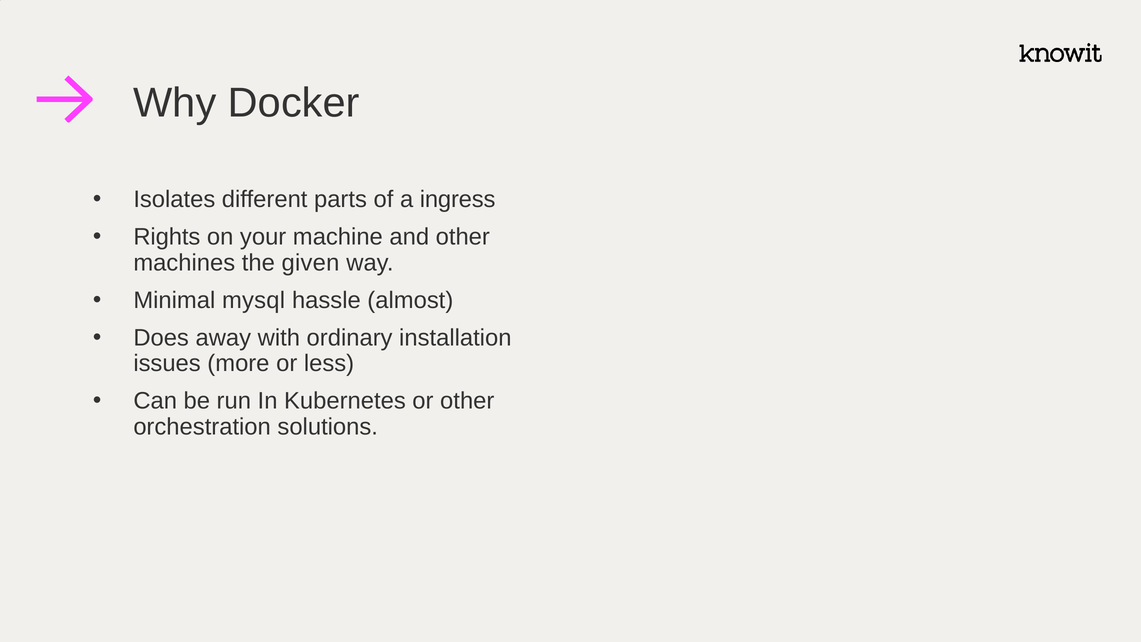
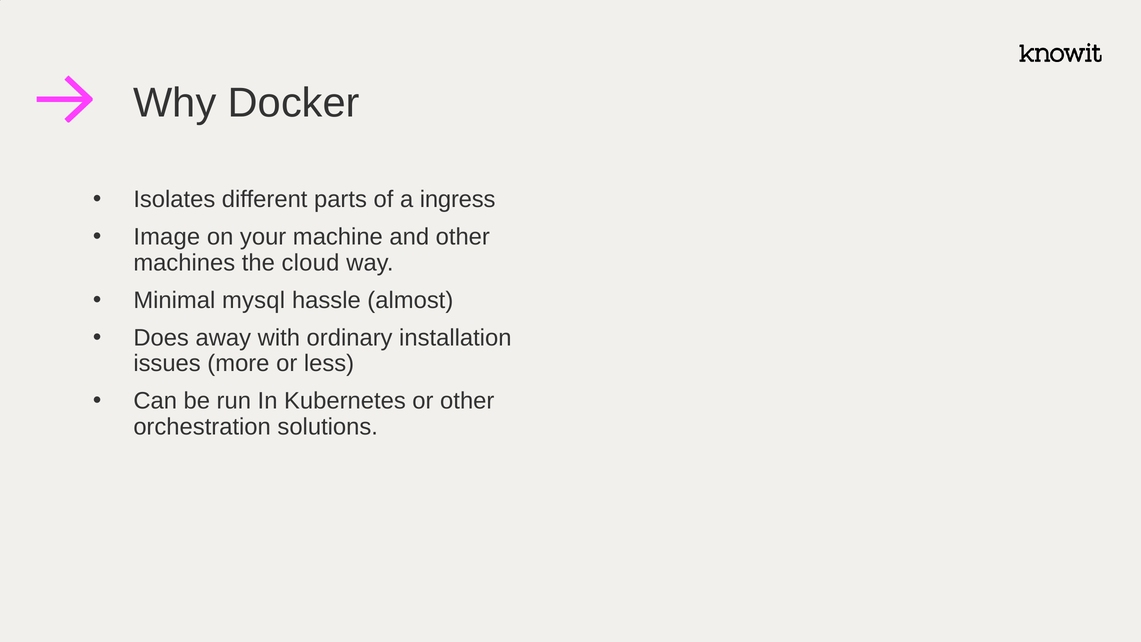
Rights: Rights -> Image
given: given -> cloud
